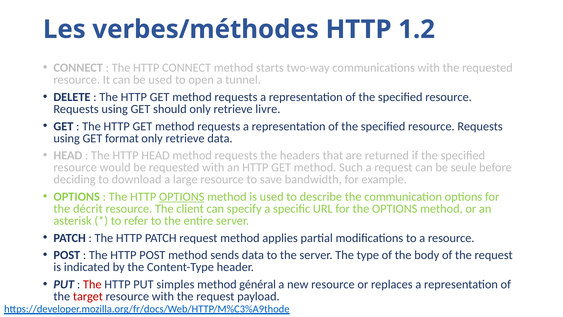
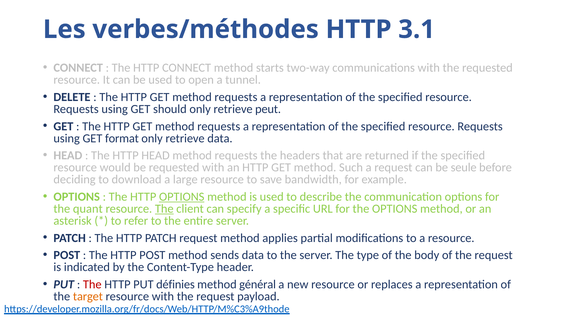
1.2: 1.2 -> 3.1
livre: livre -> peut
décrit: décrit -> quant
The at (164, 209) underline: none -> present
simples: simples -> définies
target colour: red -> orange
